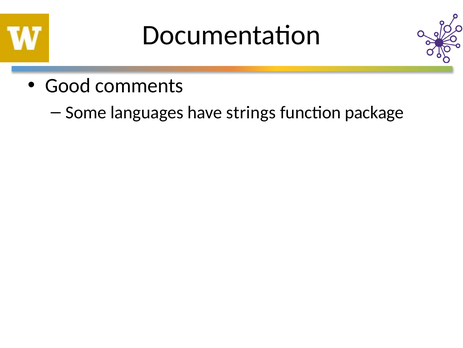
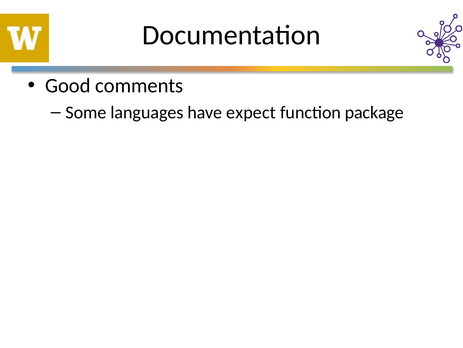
strings: strings -> expect
